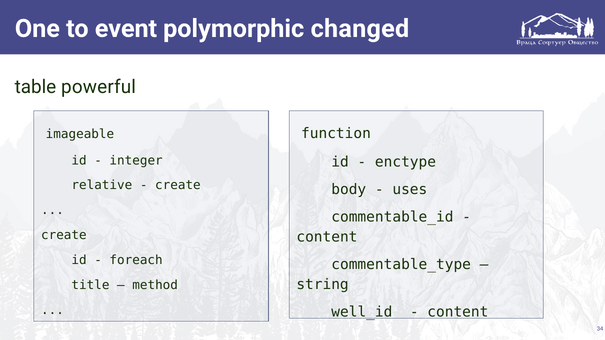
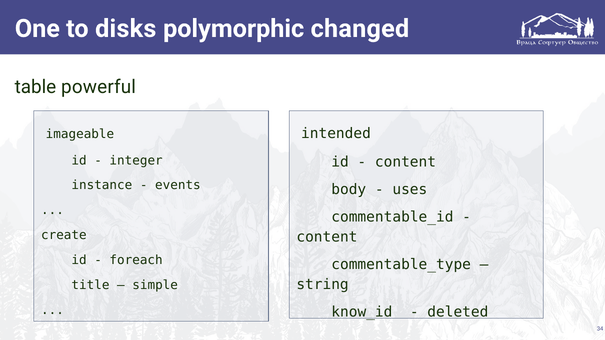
event: event -> disks
function: function -> intended
enctype at (405, 162): enctype -> content
relative: relative -> instance
create at (178, 185): create -> events
method: method -> simple
well_id: well_id -> know_id
content at (458, 312): content -> deleted
